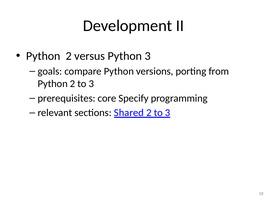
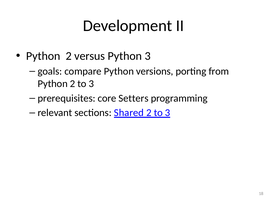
Specify: Specify -> Setters
